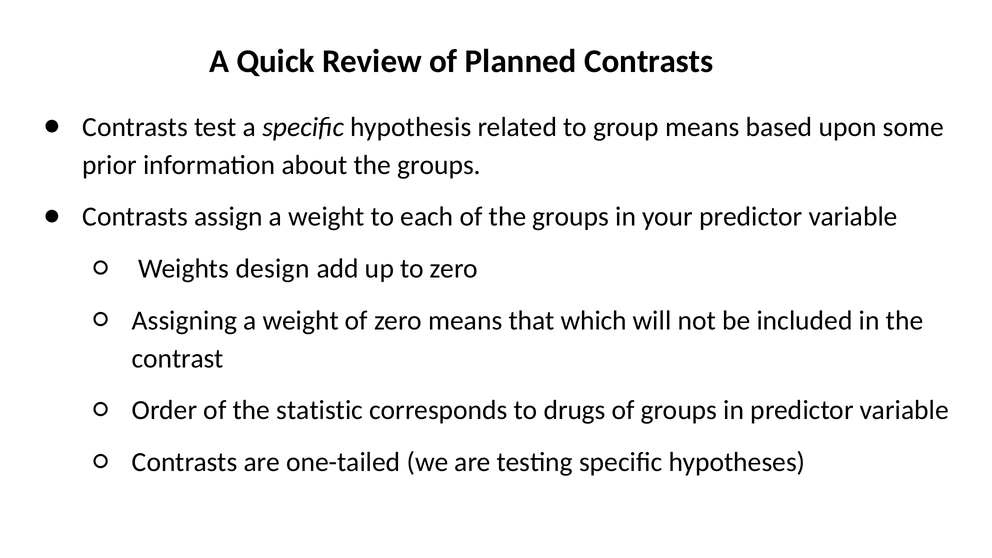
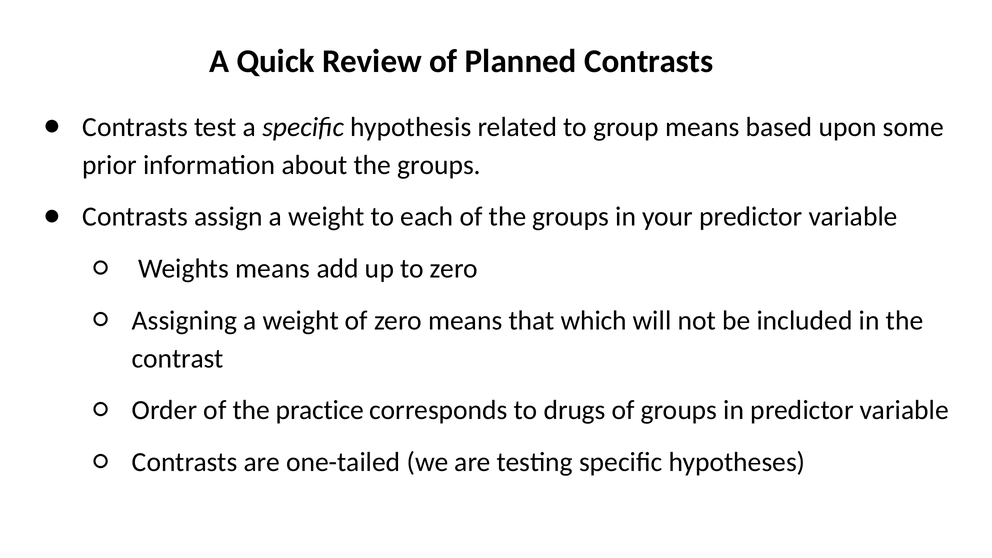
Weights design: design -> means
statistic: statistic -> practice
